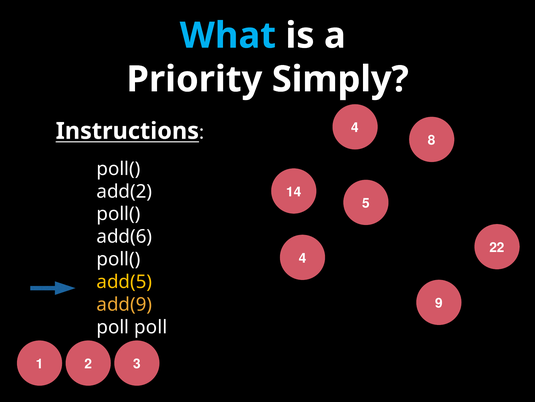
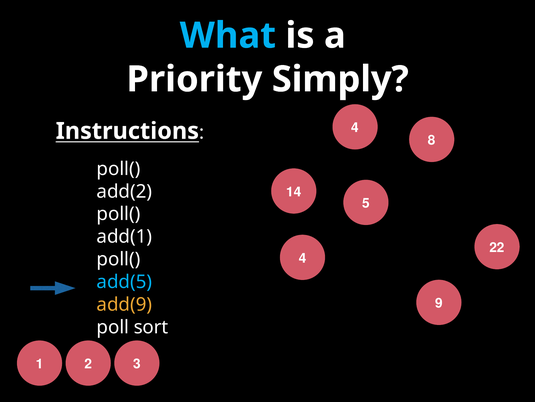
add(6: add(6 -> add(1
add(5 colour: yellow -> light blue
poll poll: poll -> sort
